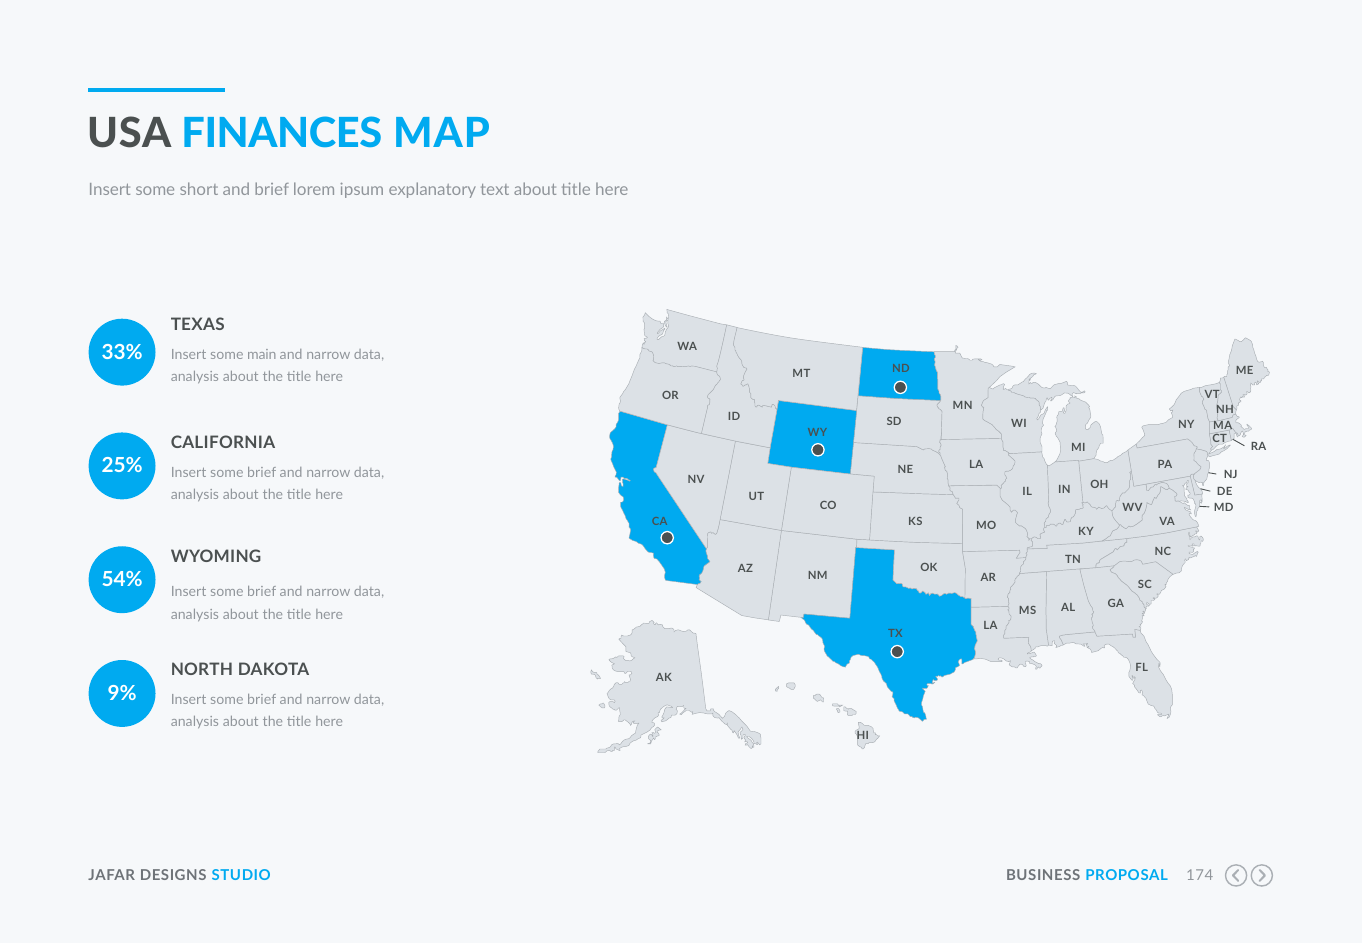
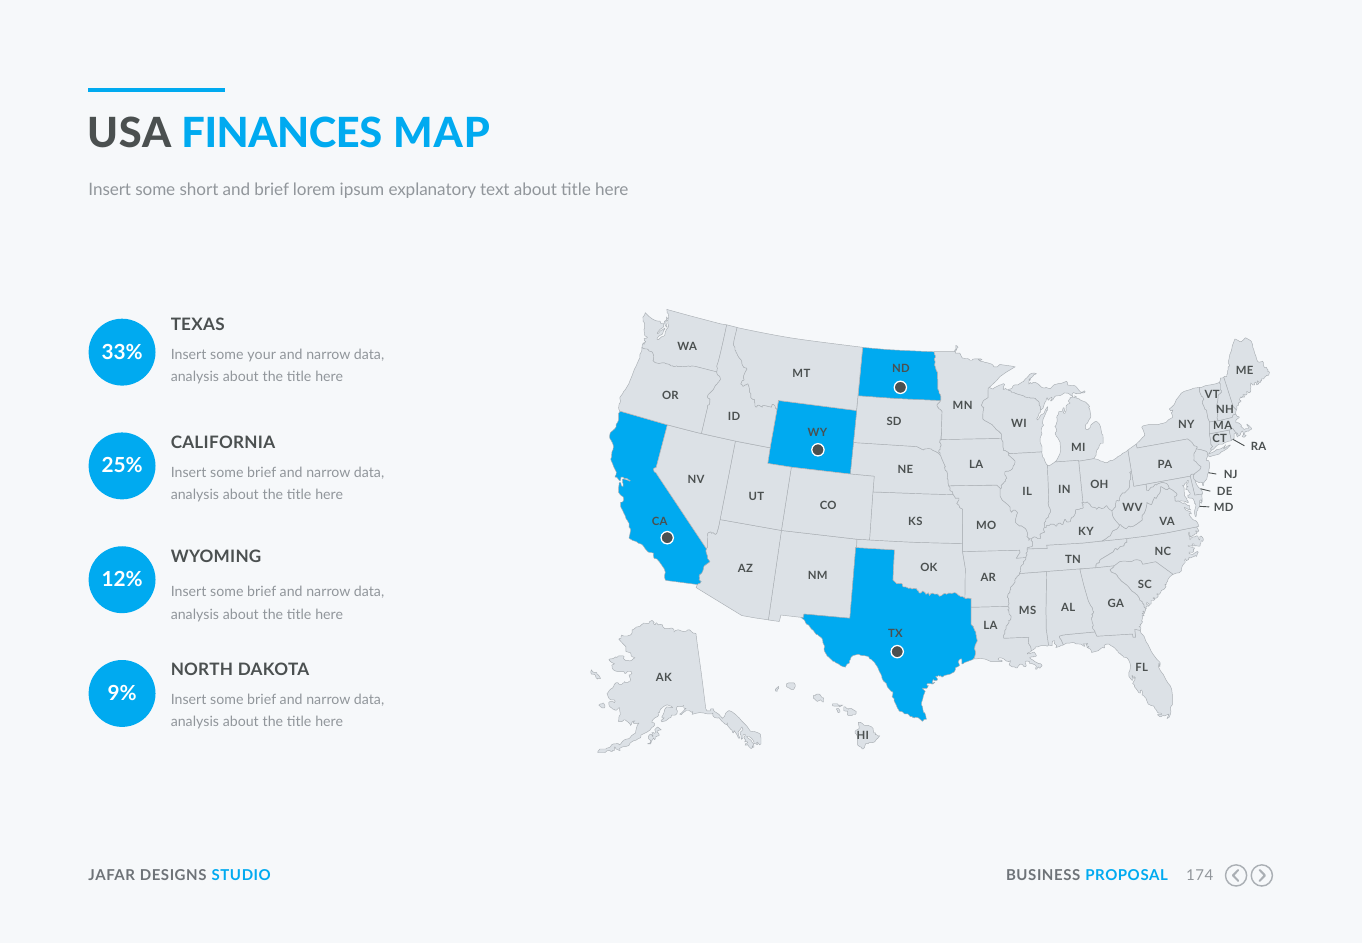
main: main -> your
54%: 54% -> 12%
